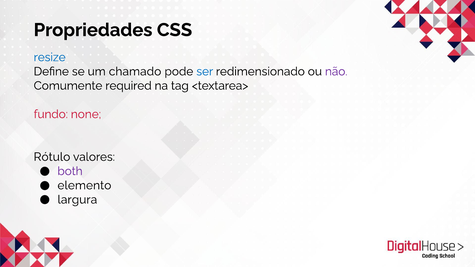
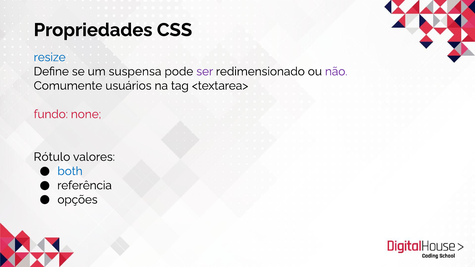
chamado: chamado -> suspensa
ser colour: blue -> purple
required: required -> usuários
both colour: purple -> blue
elemento: elemento -> referência
largura: largura -> opções
